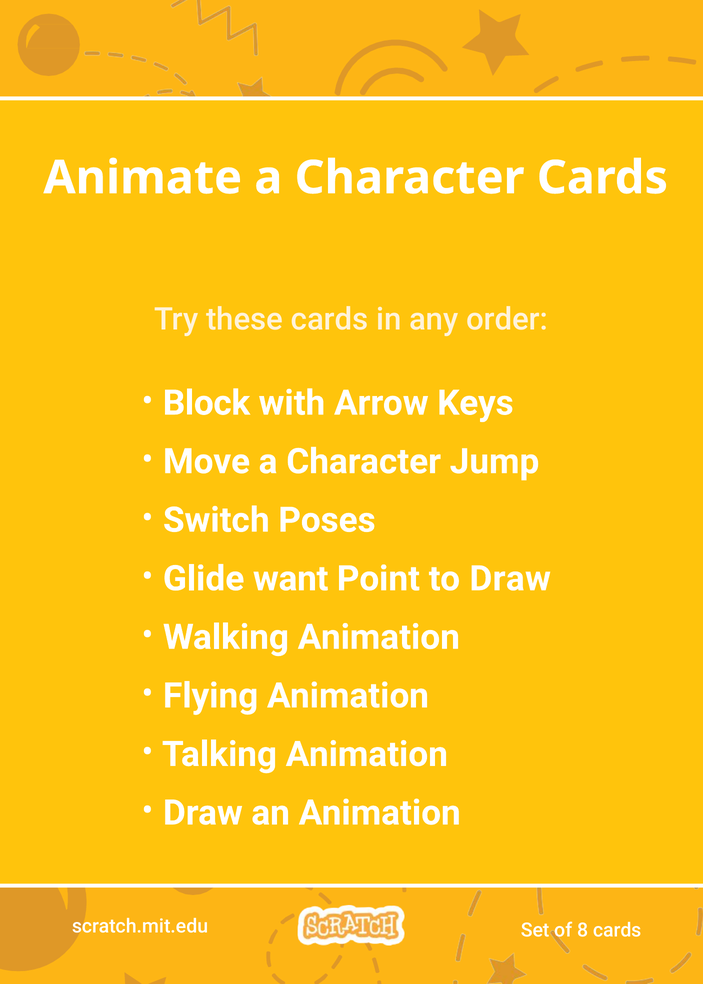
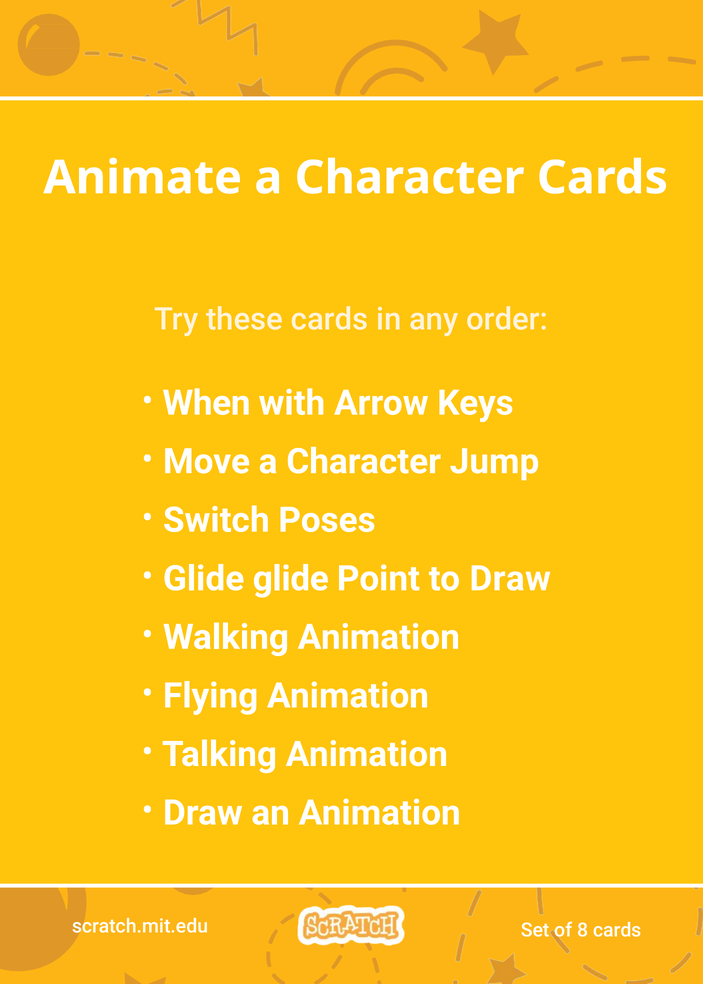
Block: Block -> When
Glide want: want -> glide
